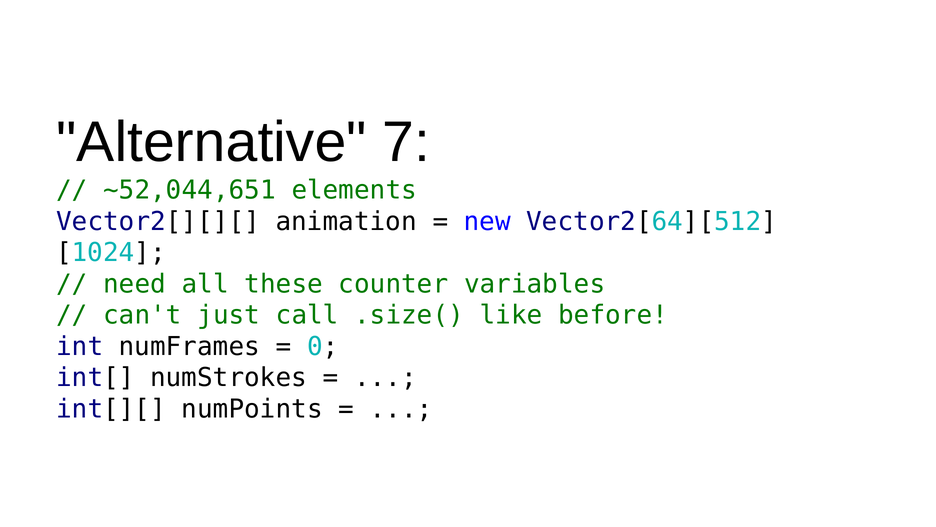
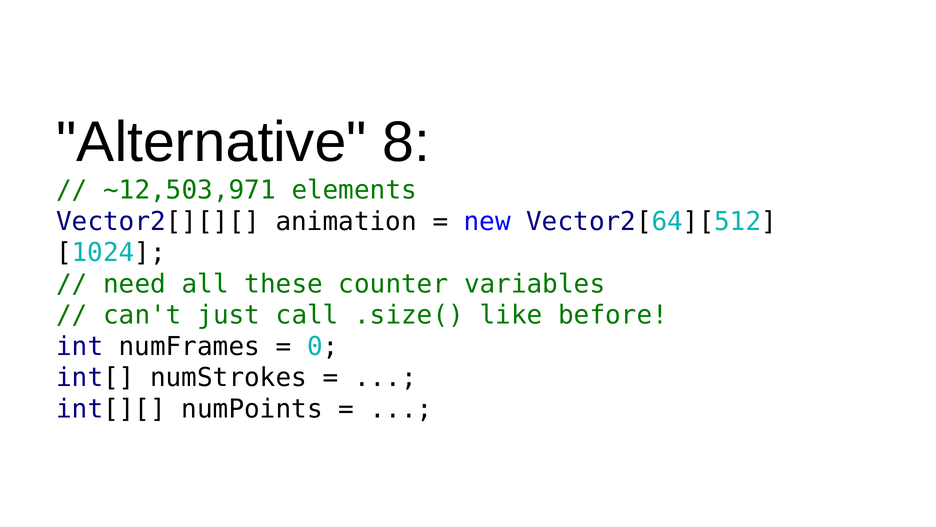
7: 7 -> 8
~52,044,651: ~52,044,651 -> ~12,503,971
